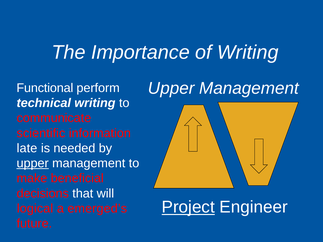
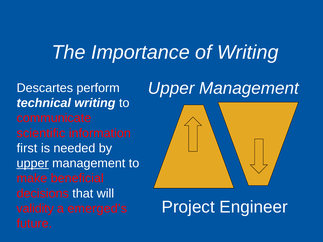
Functional: Functional -> Descartes
late: late -> first
Project underline: present -> none
logical: logical -> validity
